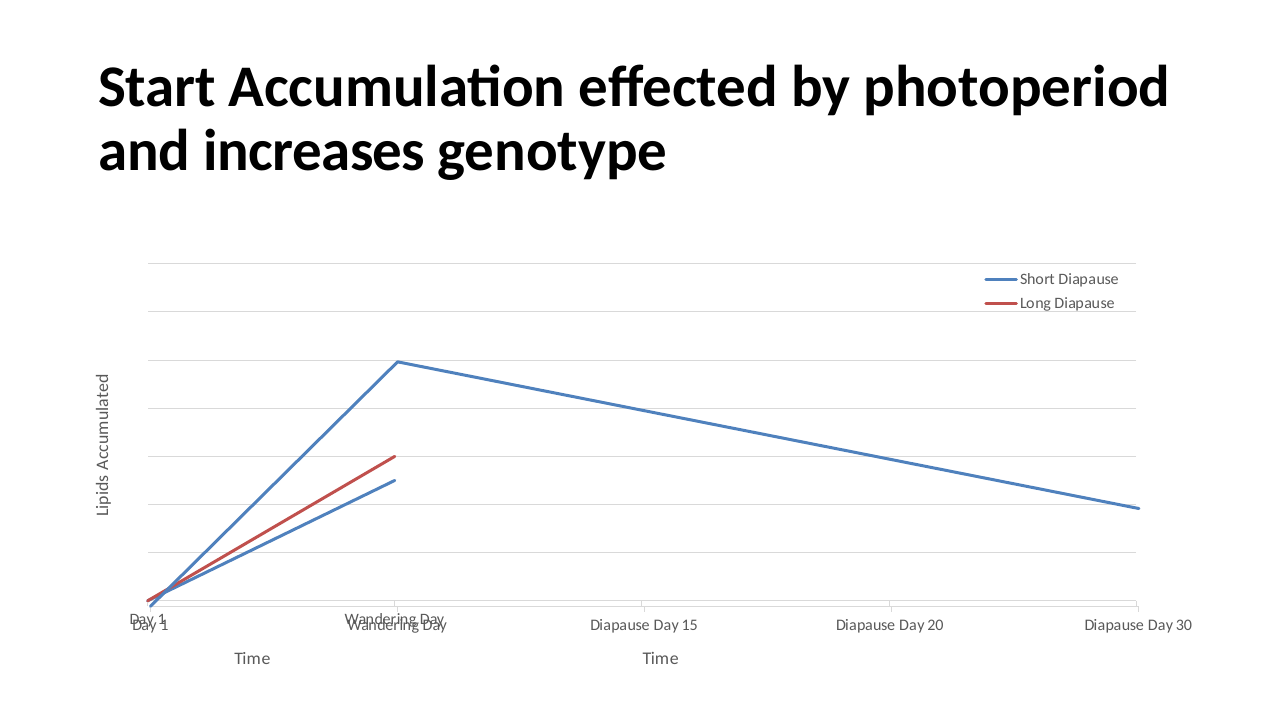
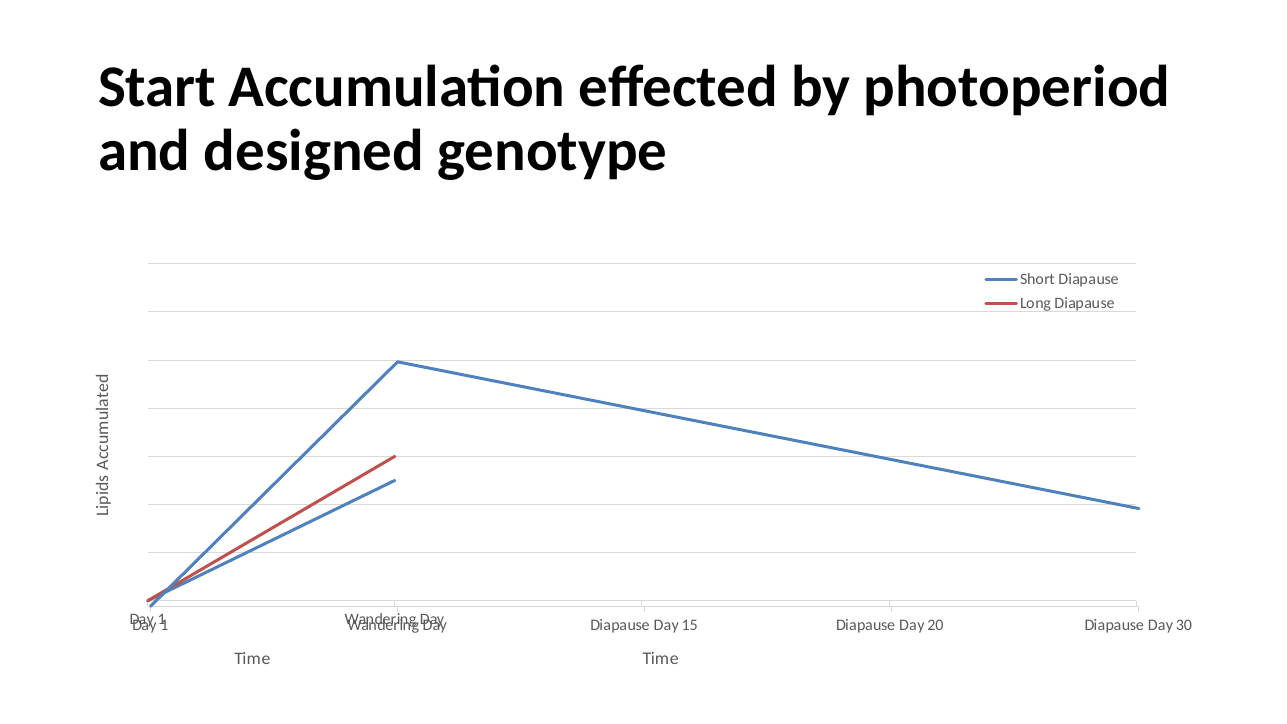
increases: increases -> designed
